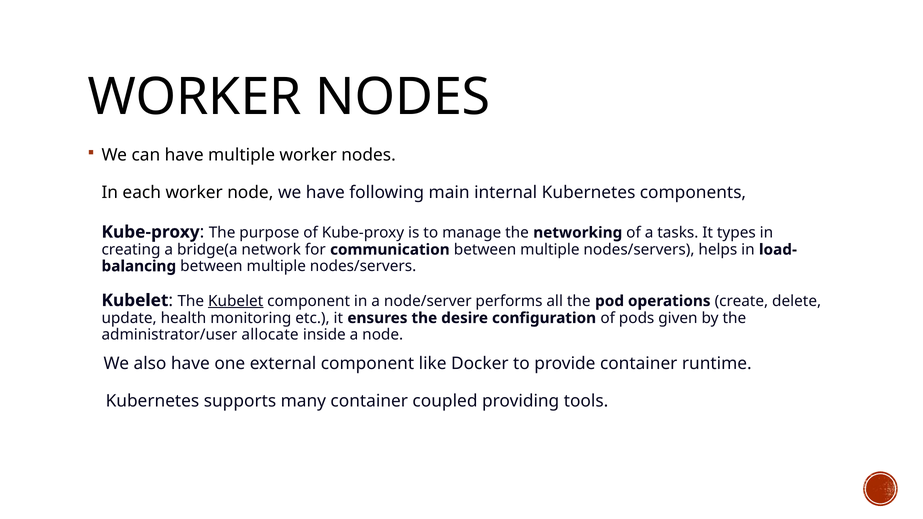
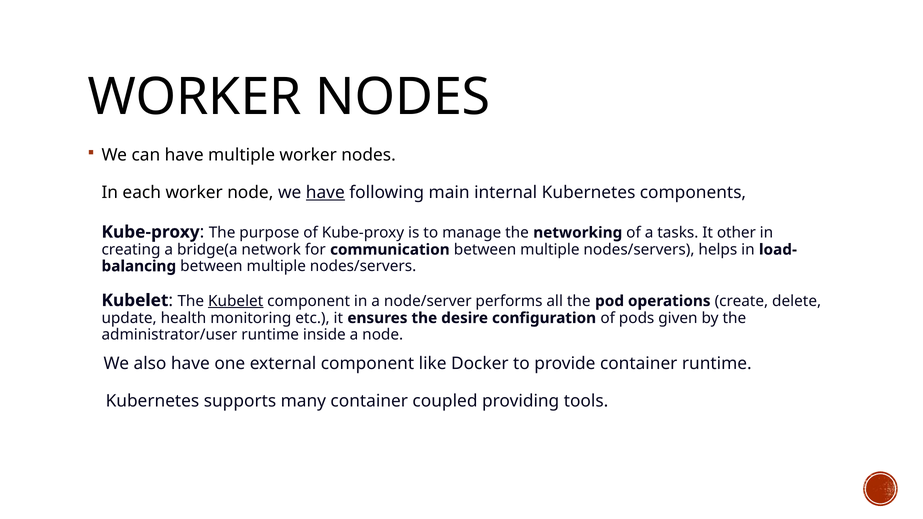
have at (325, 193) underline: none -> present
types: types -> other
administrator/user allocate: allocate -> runtime
